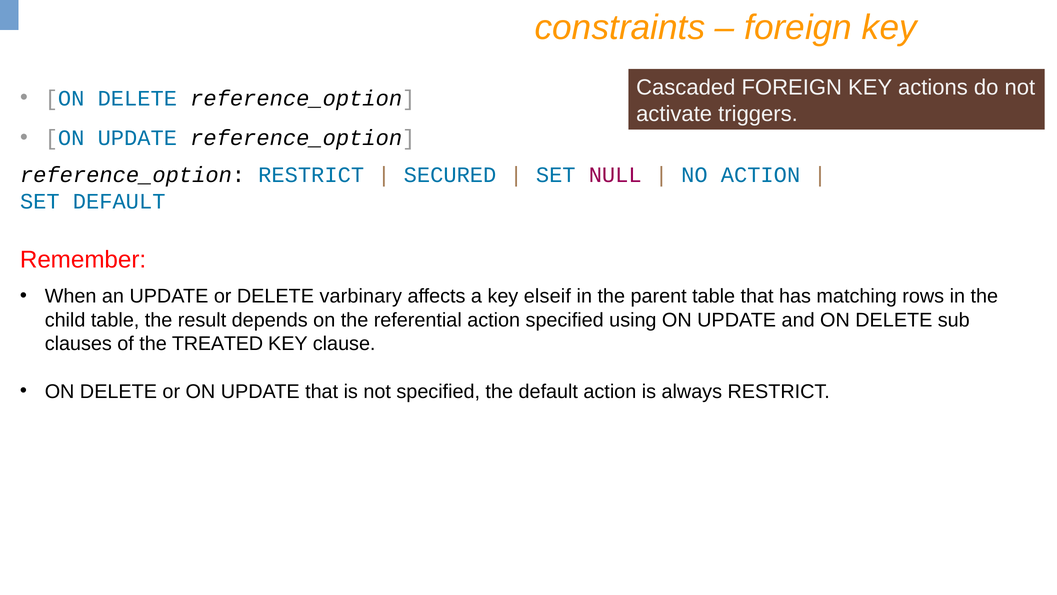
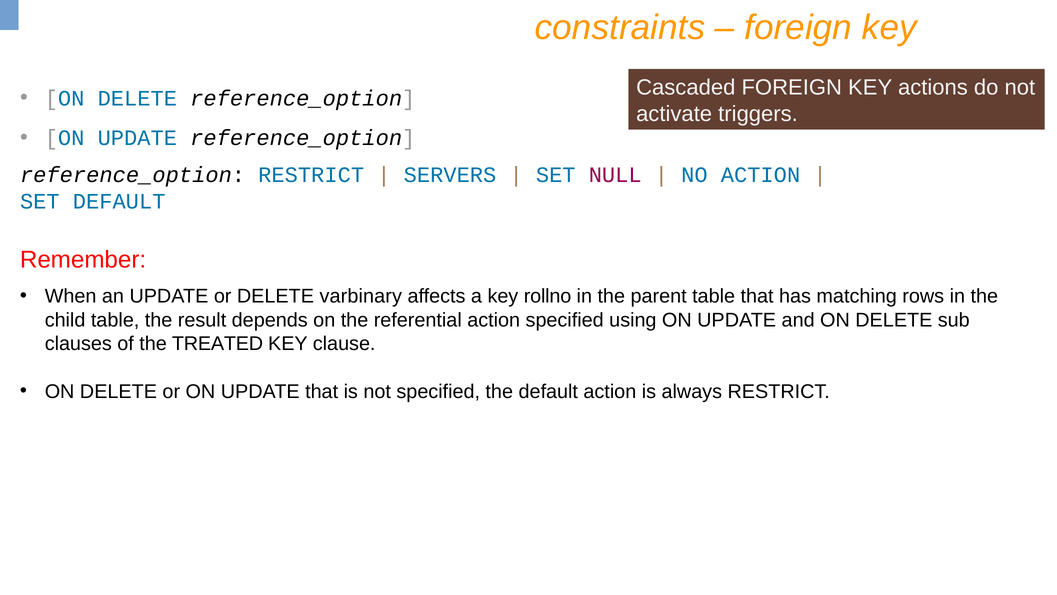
SECURED: SECURED -> SERVERS
elseif: elseif -> rollno
